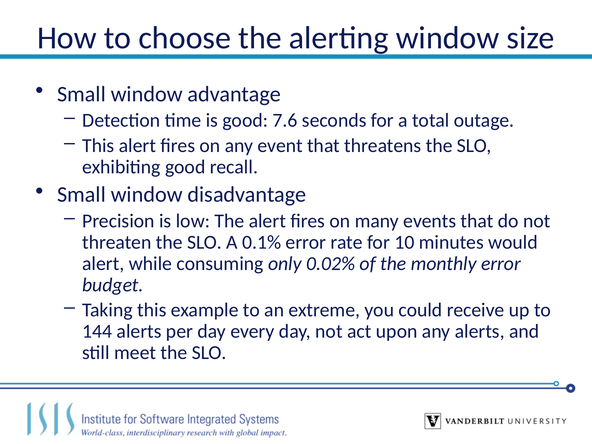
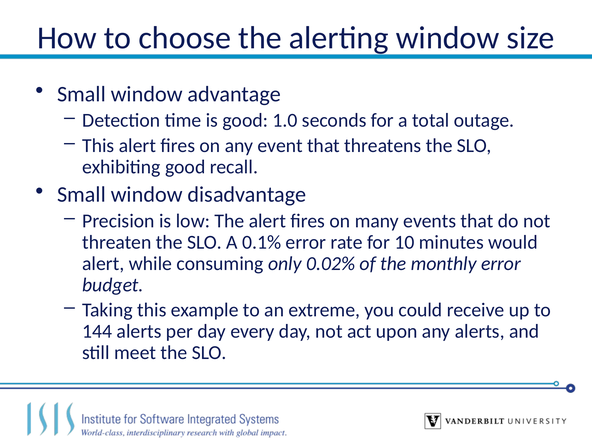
7.6: 7.6 -> 1.0
